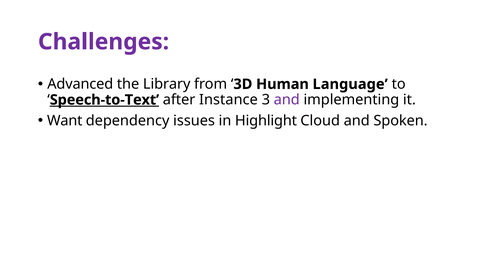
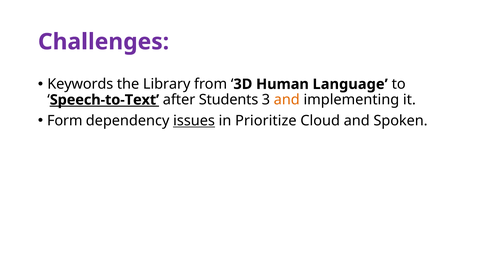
Advanced: Advanced -> Keywords
Instance: Instance -> Students
and at (287, 100) colour: purple -> orange
Want: Want -> Form
issues underline: none -> present
Highlight: Highlight -> Prioritize
